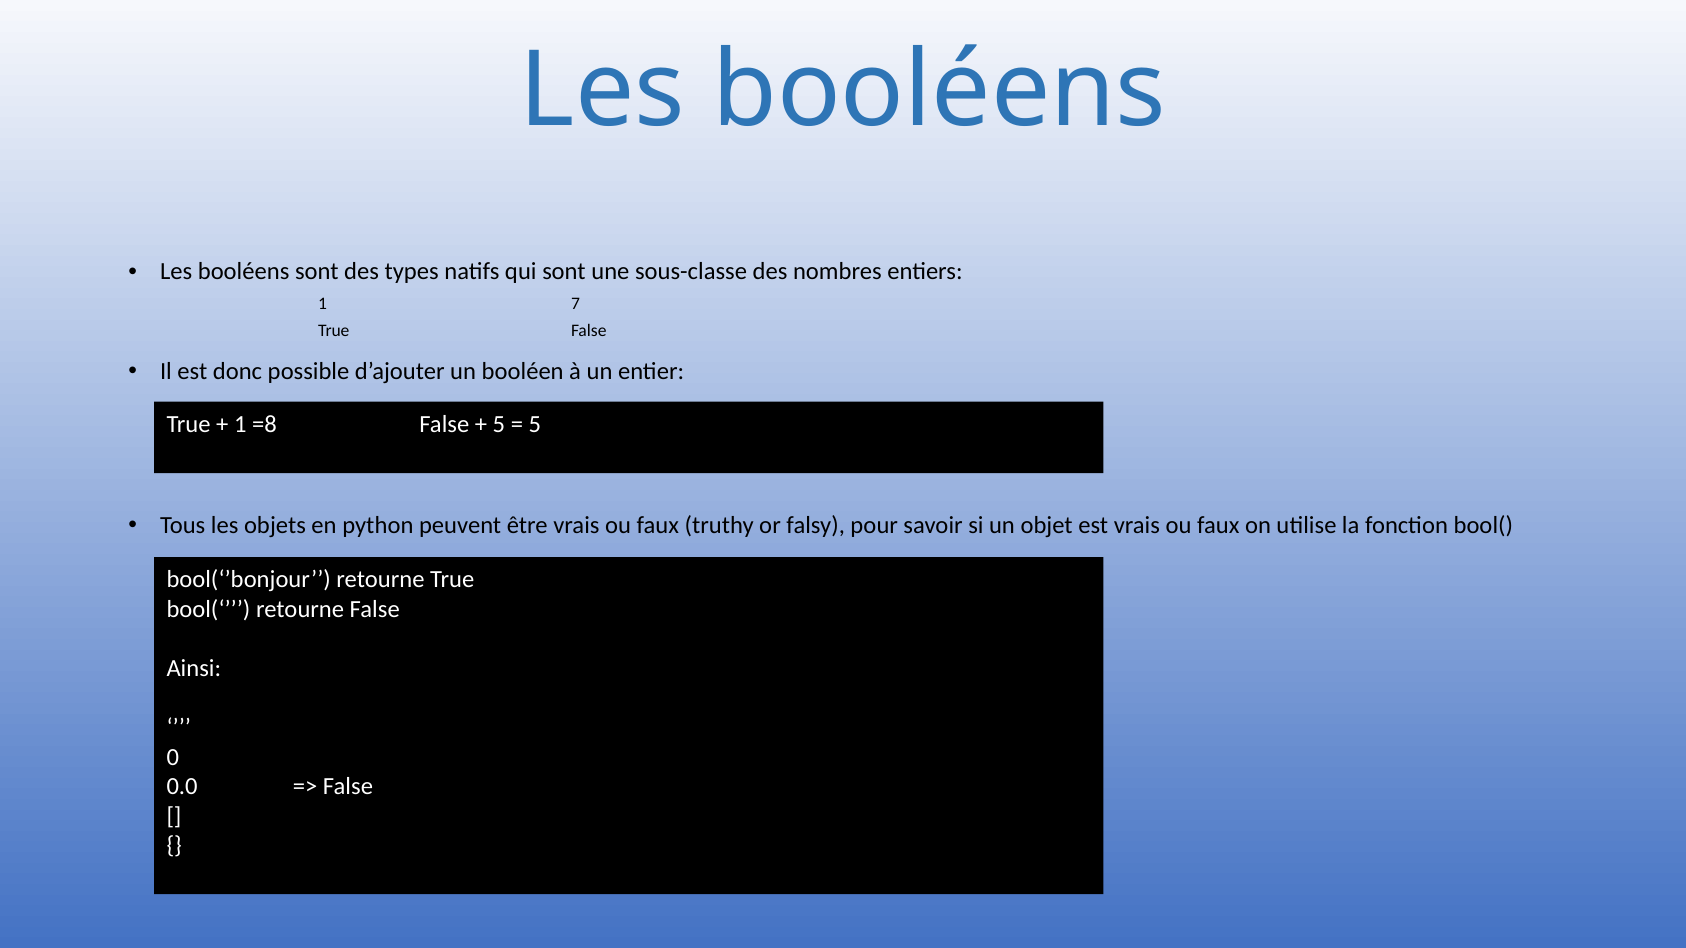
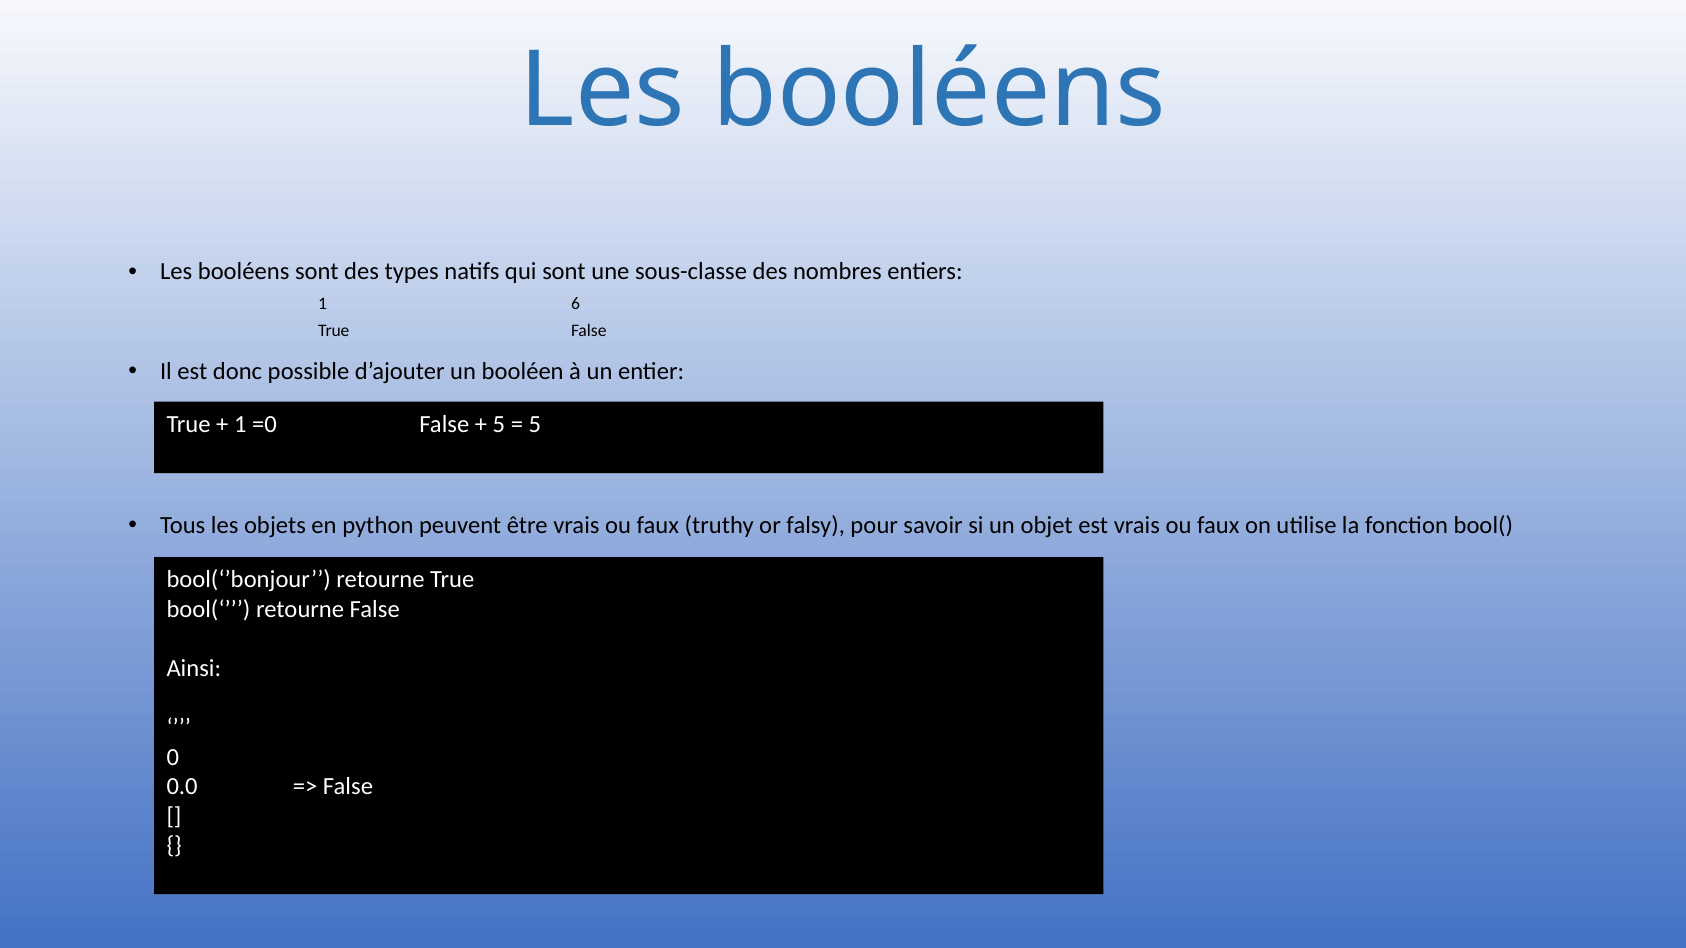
7: 7 -> 6
=8: =8 -> =0
